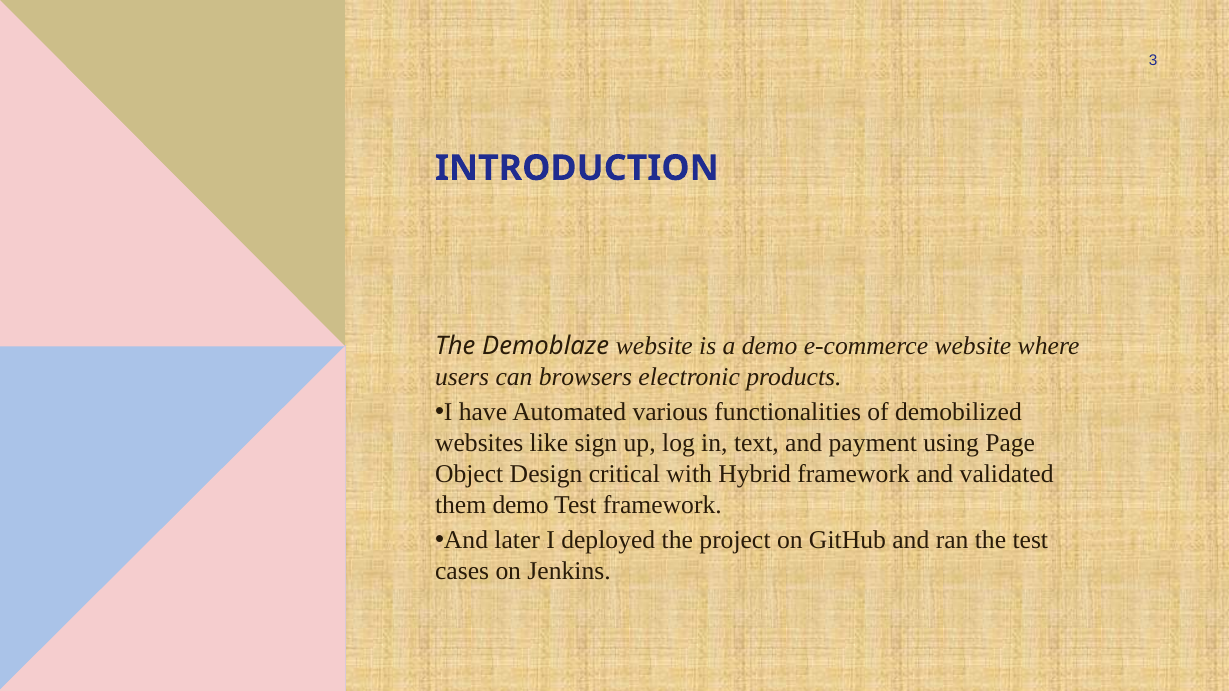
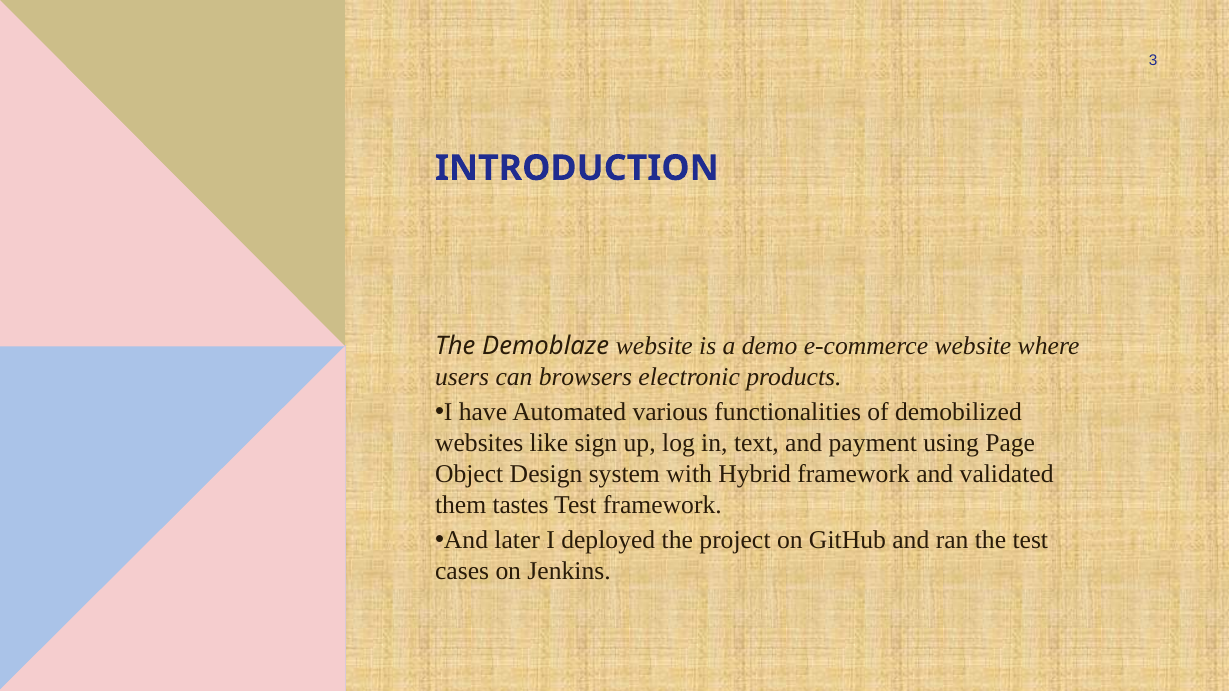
critical: critical -> system
them demo: demo -> tastes
